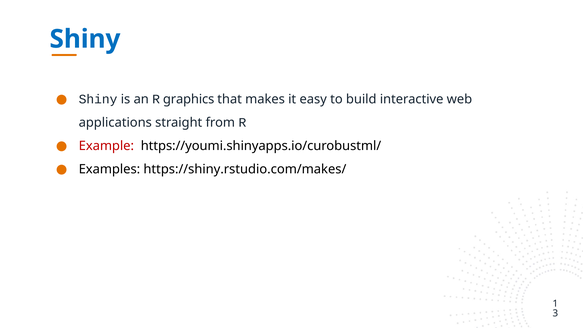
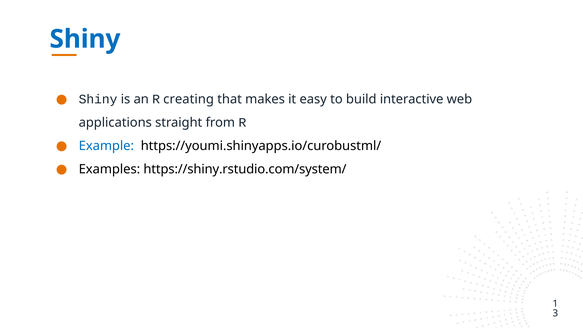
graphics: graphics -> creating
Example colour: red -> blue
https://shiny.rstudio.com/makes/: https://shiny.rstudio.com/makes/ -> https://shiny.rstudio.com/system/
